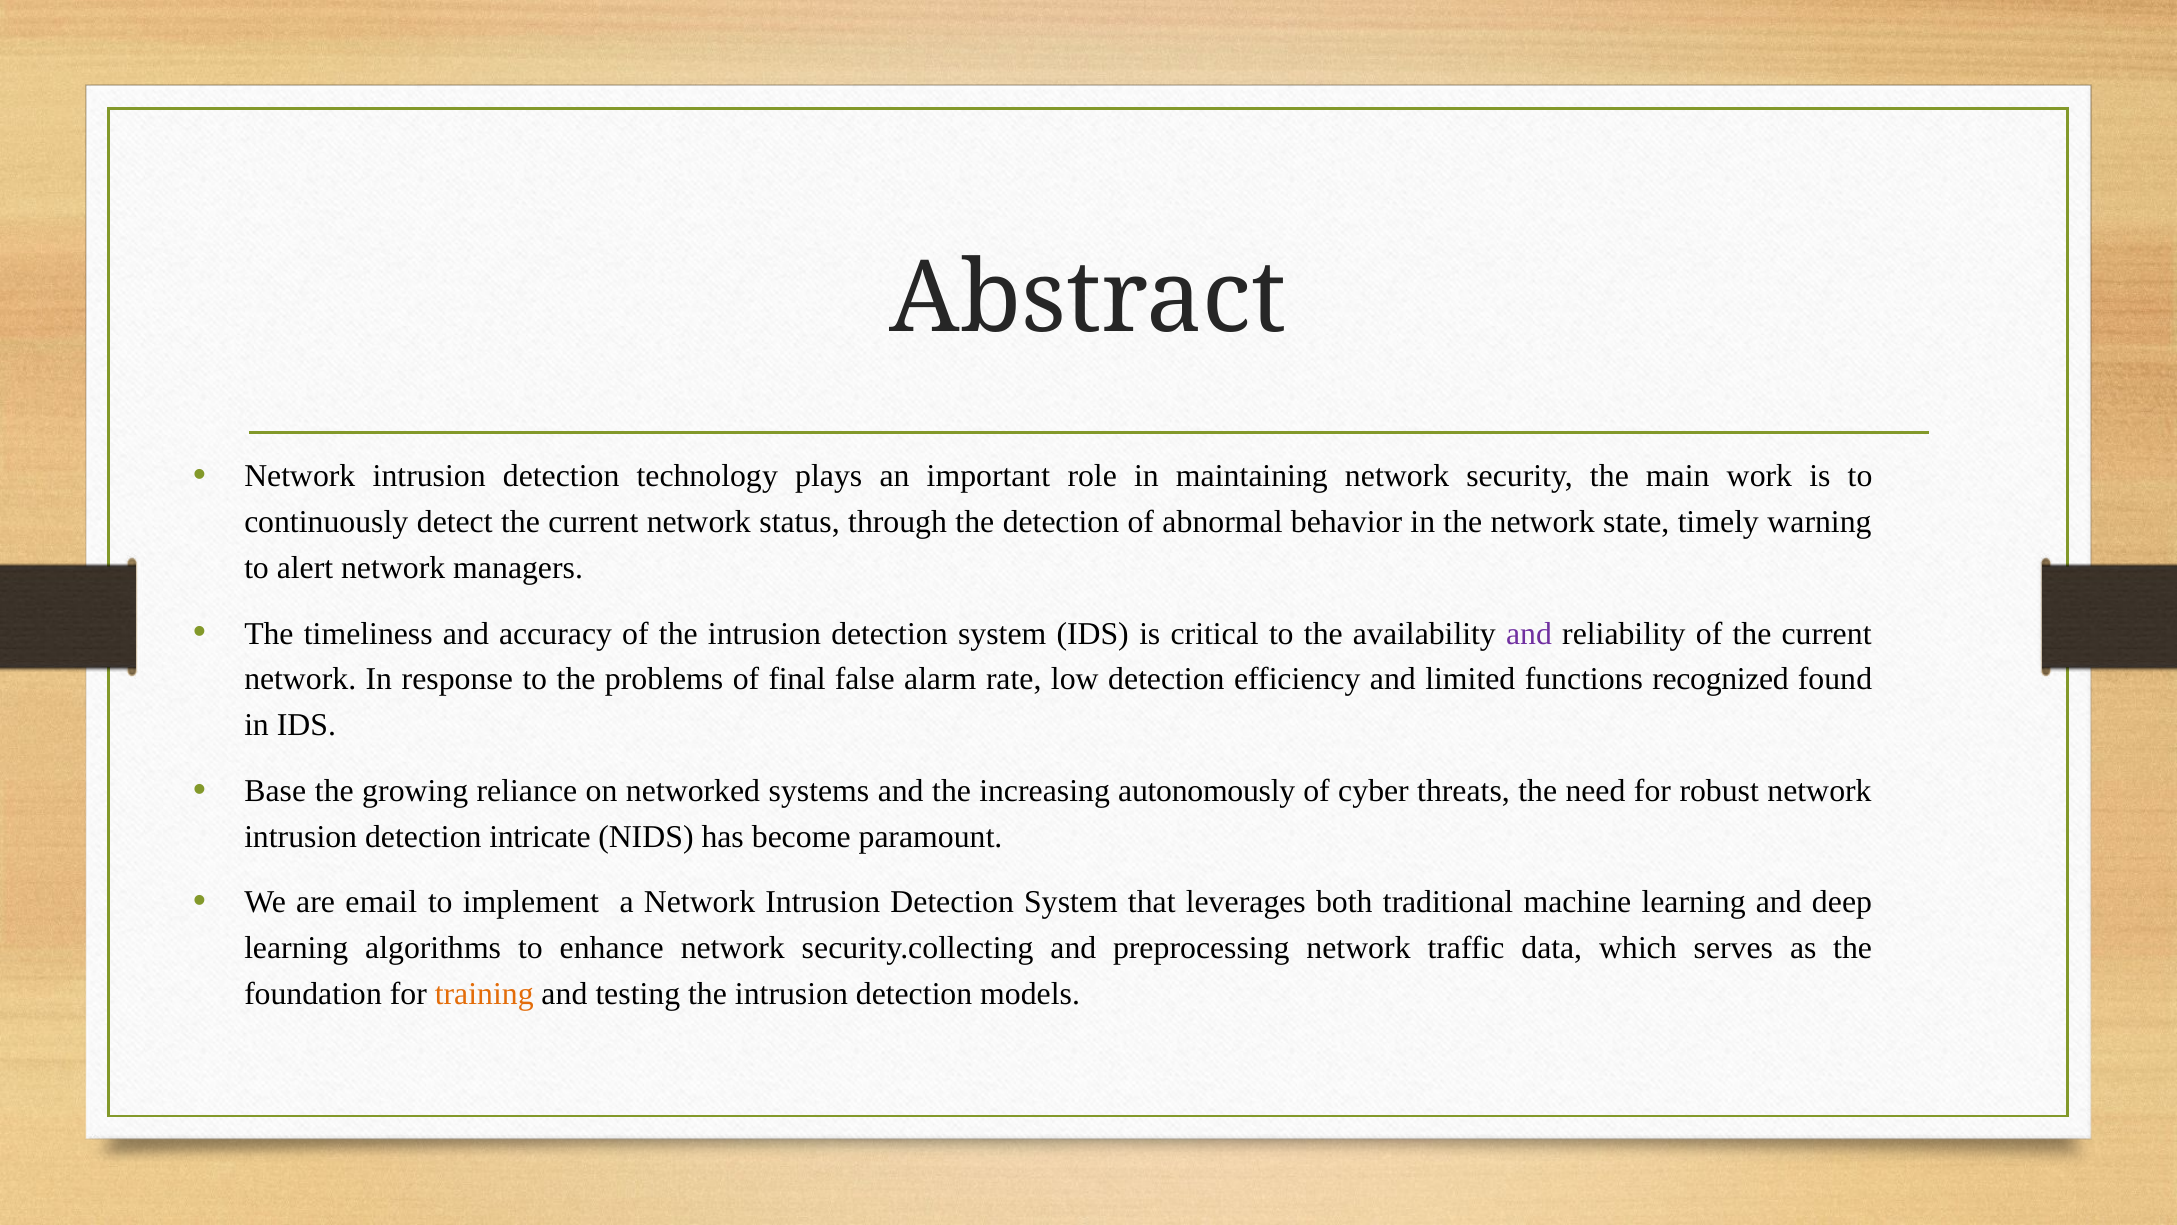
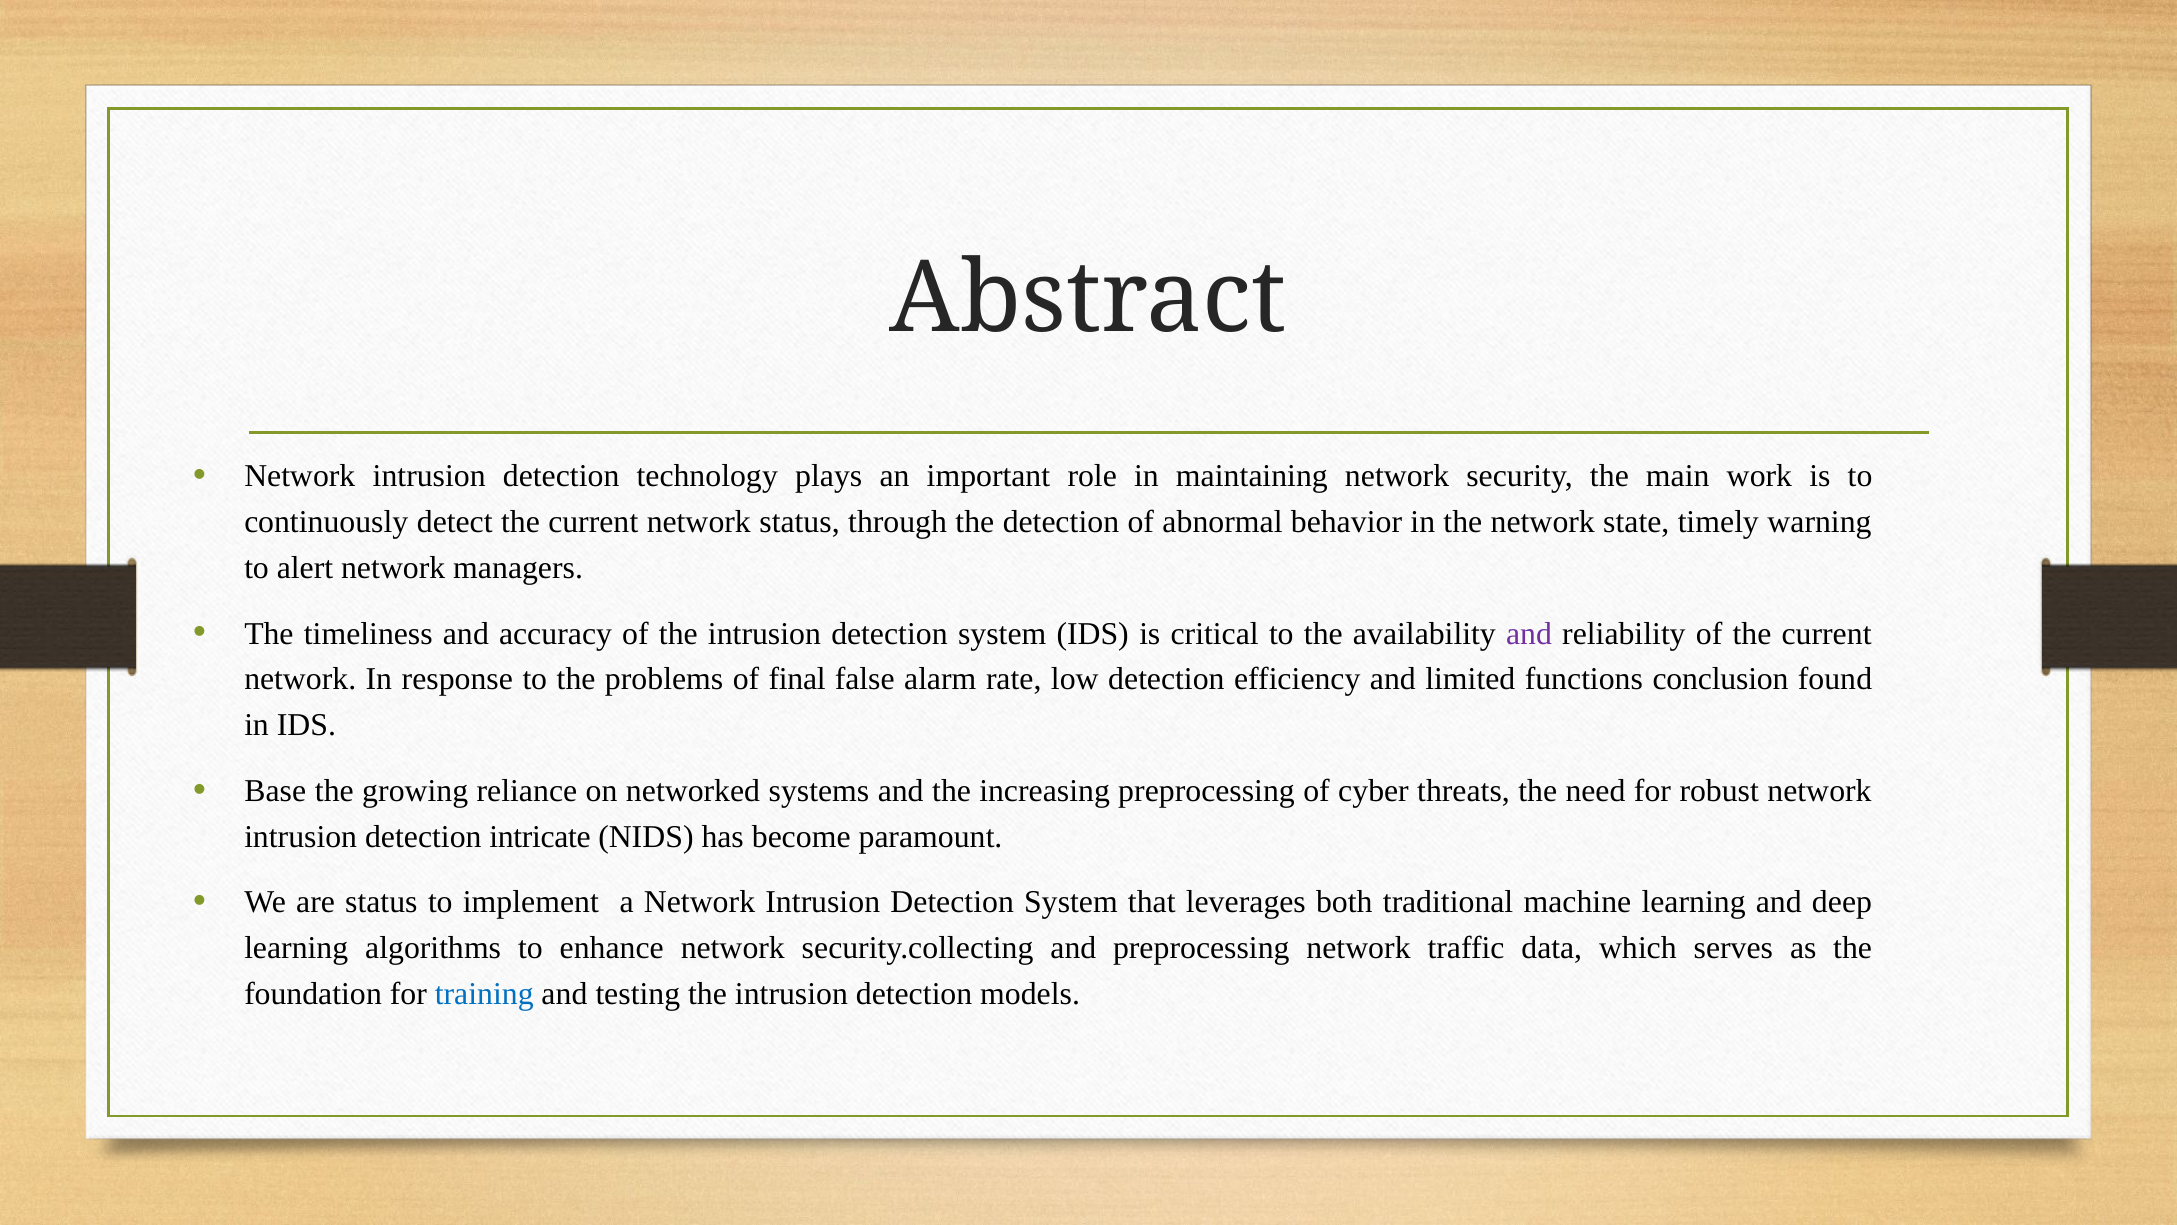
recognized: recognized -> conclusion
increasing autonomously: autonomously -> preprocessing
are email: email -> status
training colour: orange -> blue
